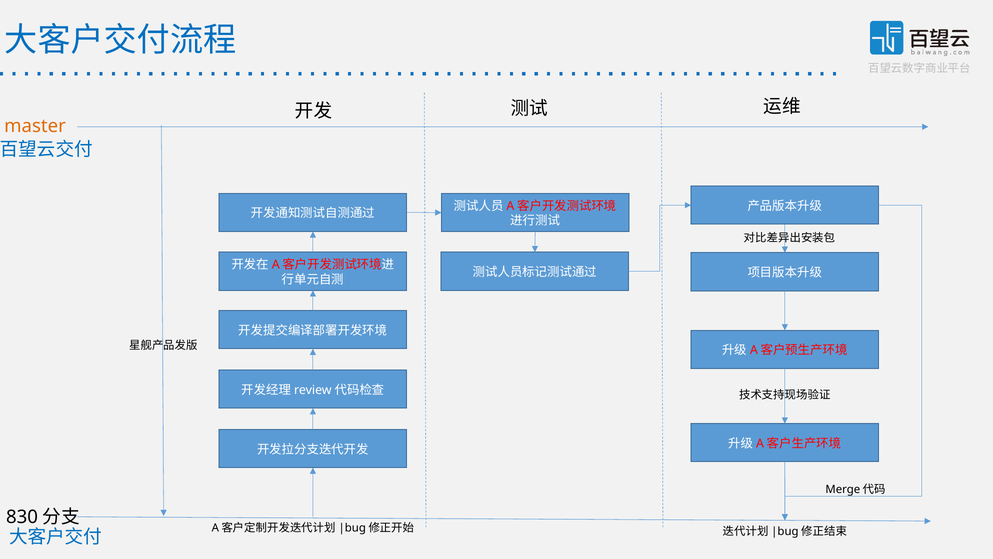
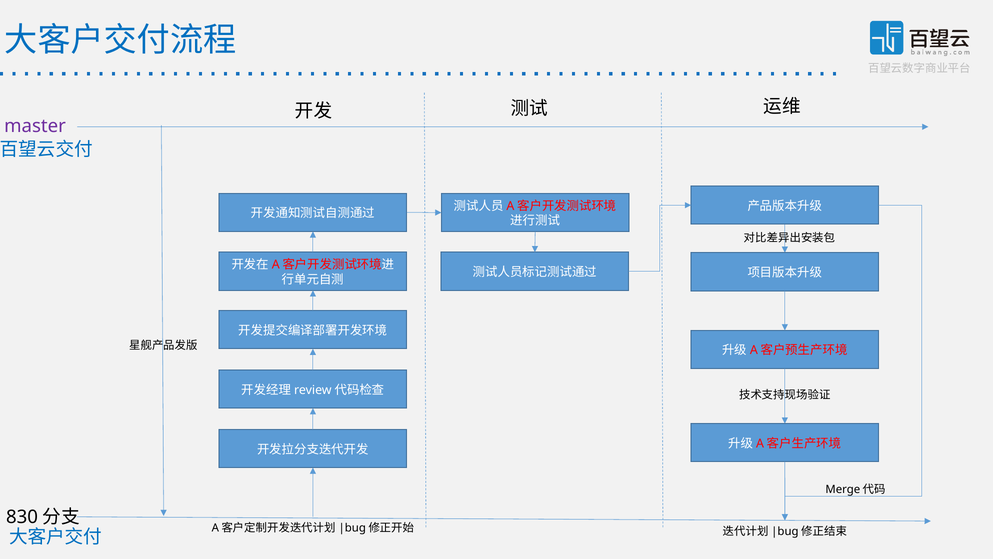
master colour: orange -> purple
